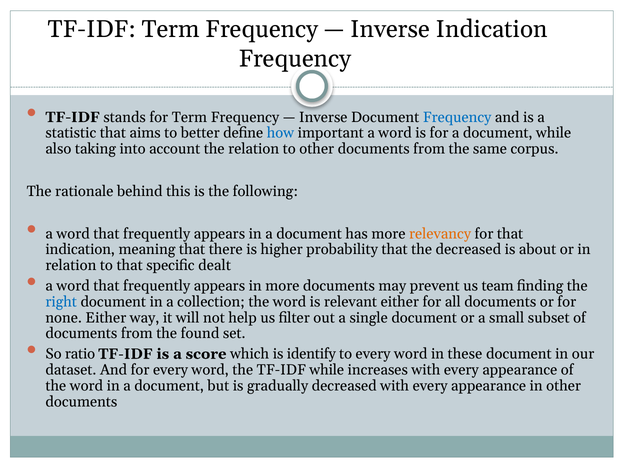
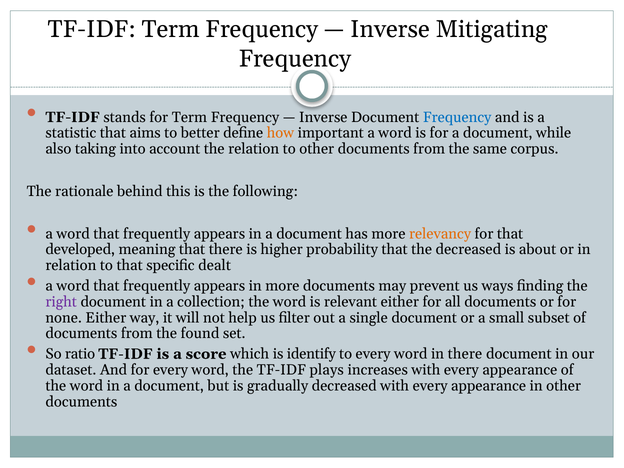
Inverse Indication: Indication -> Mitigating
how colour: blue -> orange
indication at (80, 250): indication -> developed
team: team -> ways
right colour: blue -> purple
in these: these -> there
TF-IDF while: while -> plays
